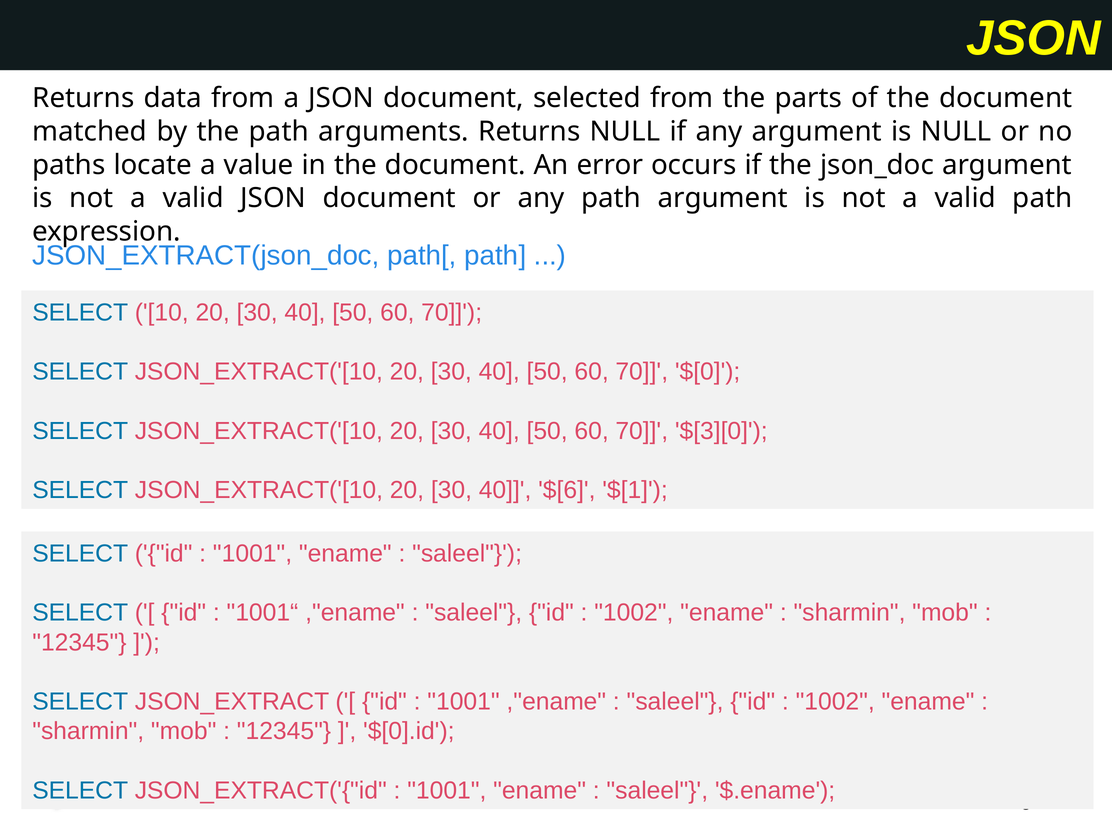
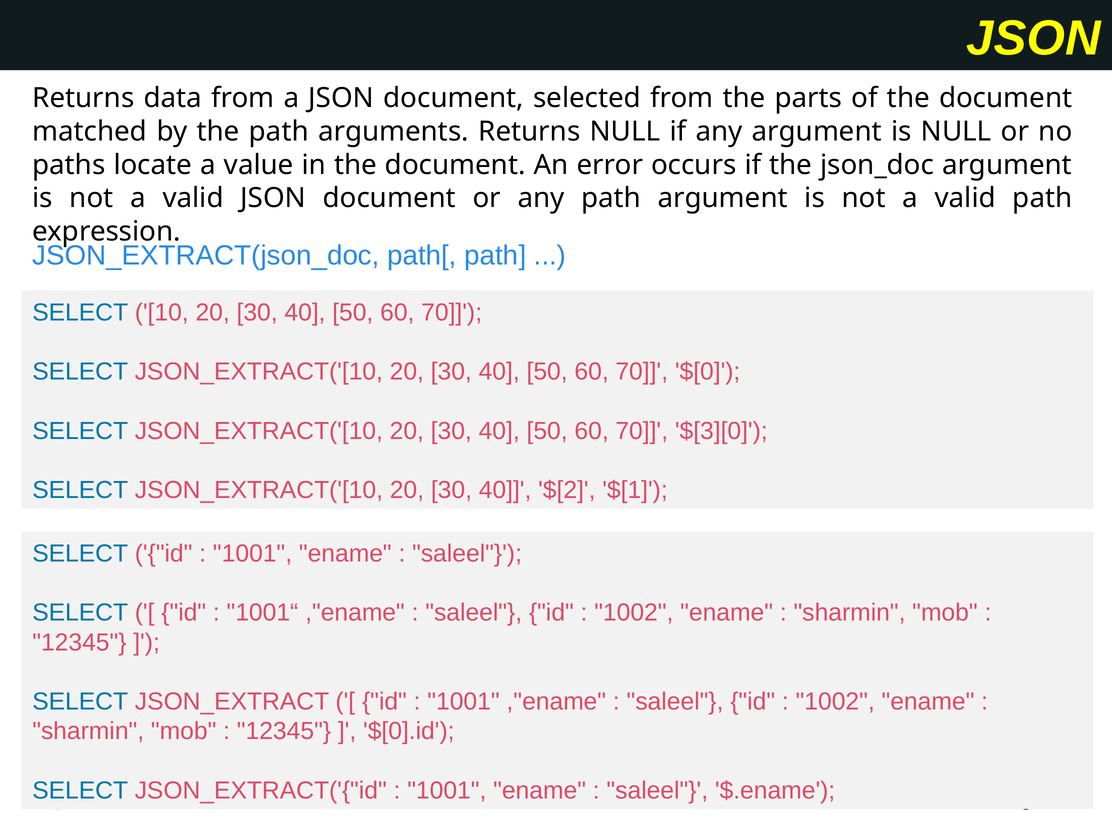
$[6: $[6 -> $[2
